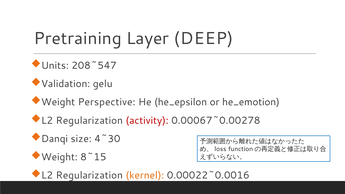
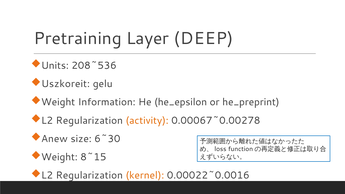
208~547: 208~547 -> 208~536
Validation: Validation -> Uszkoreit
Perspective: Perspective -> Information
he_emotion: he_emotion -> he_preprint
activity colour: red -> orange
Danqi: Danqi -> Anew
4~30: 4~30 -> 6~30
